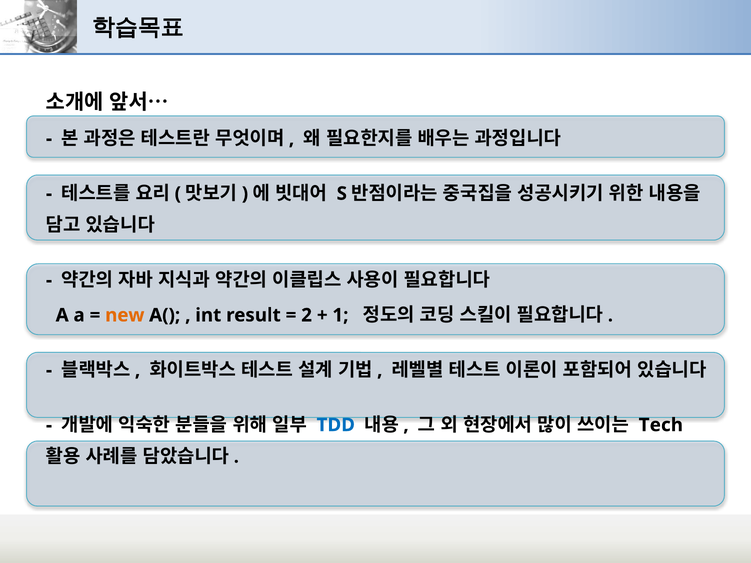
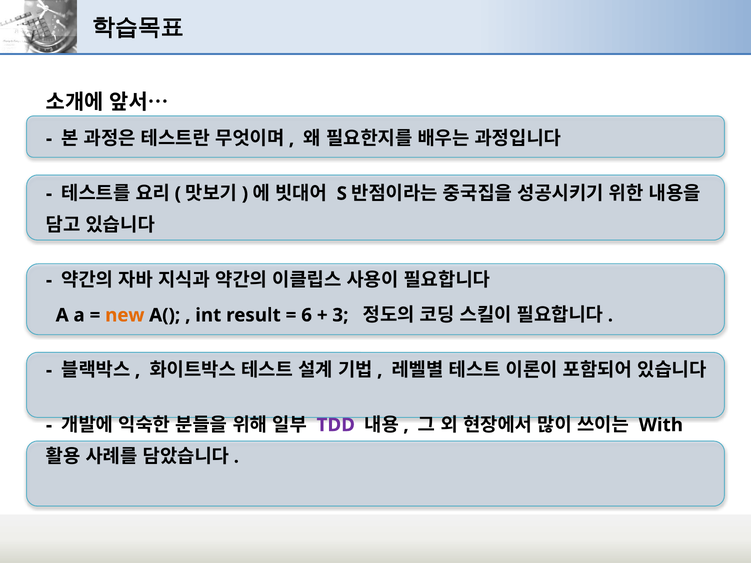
2: 2 -> 6
1: 1 -> 3
TDD colour: blue -> purple
Tech: Tech -> With
